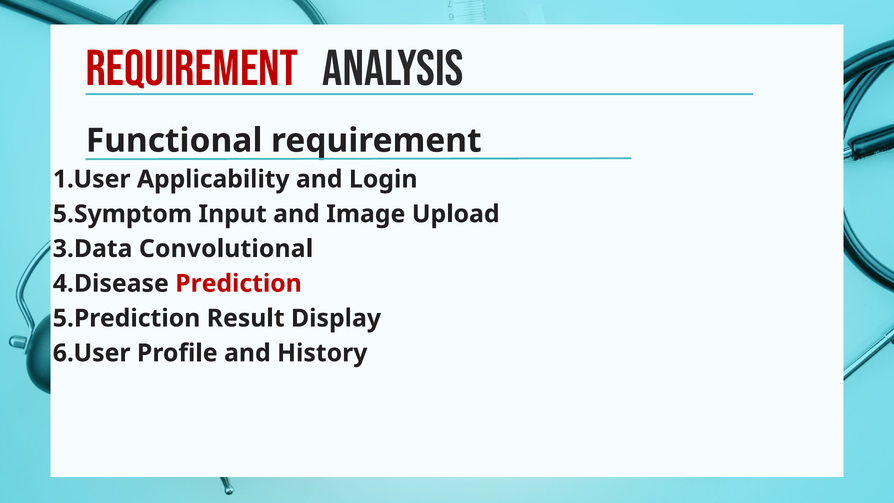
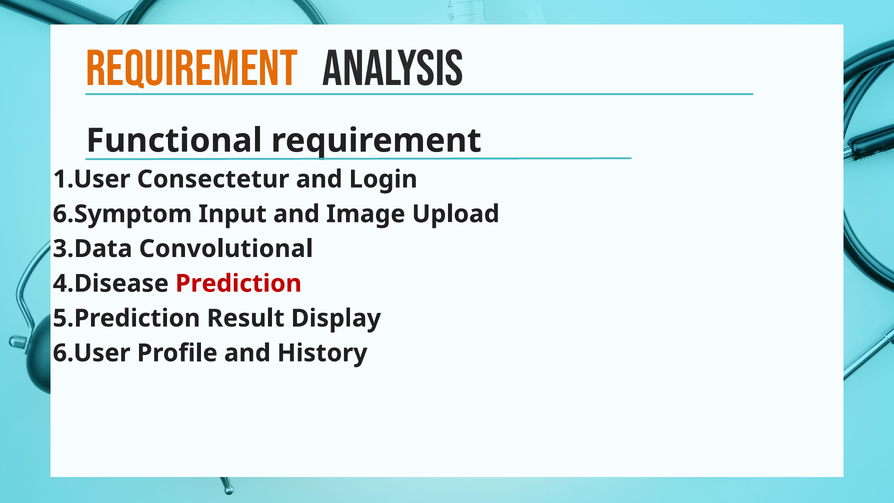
REQUIREMENT at (192, 69) colour: red -> orange
Applicability: Applicability -> Consectetur
5.Symptom: 5.Symptom -> 6.Symptom
